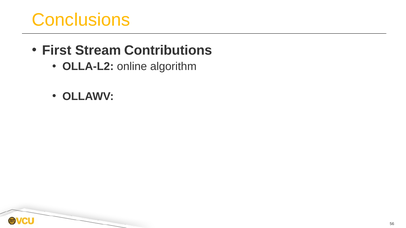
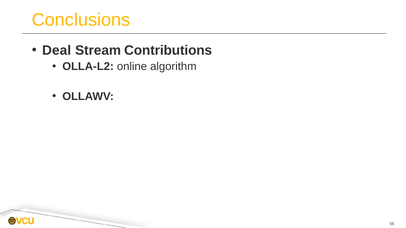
First: First -> Deal
